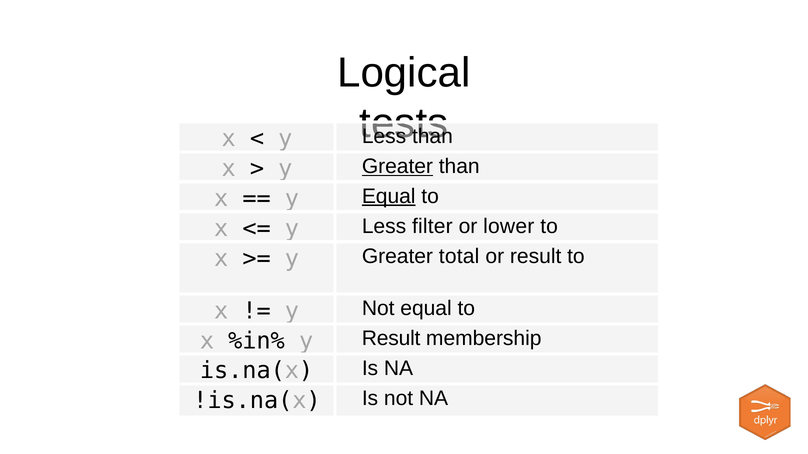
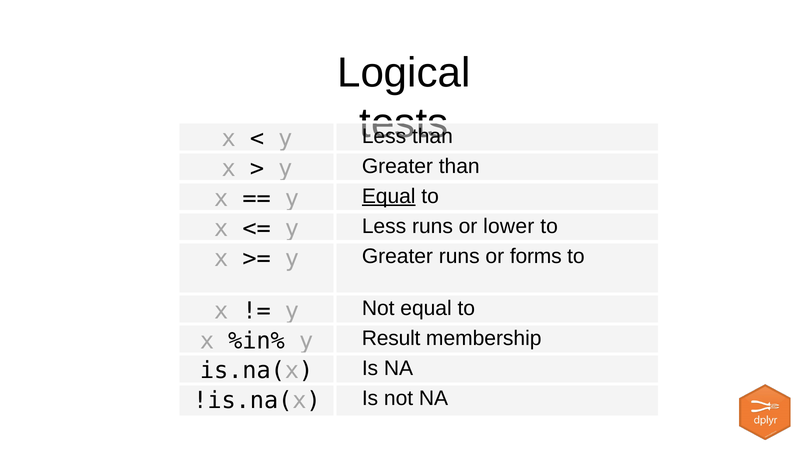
Greater at (397, 167) underline: present -> none
Less filter: filter -> runs
Greater total: total -> runs
or result: result -> forms
